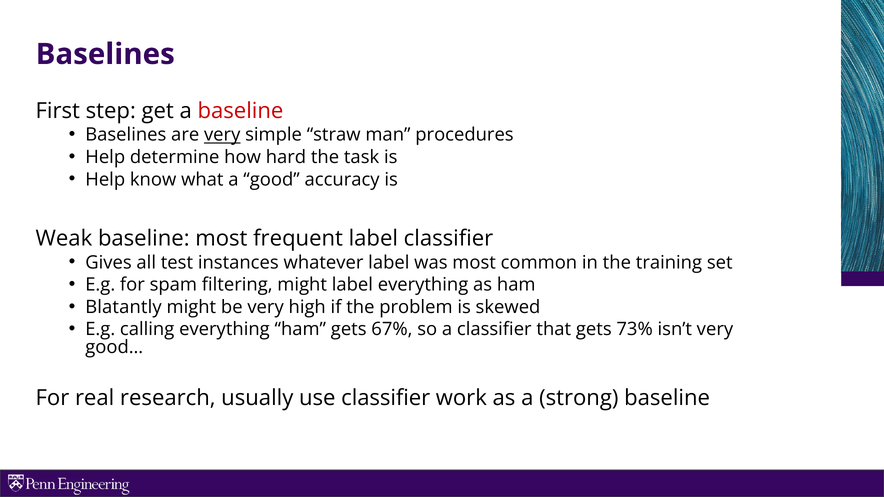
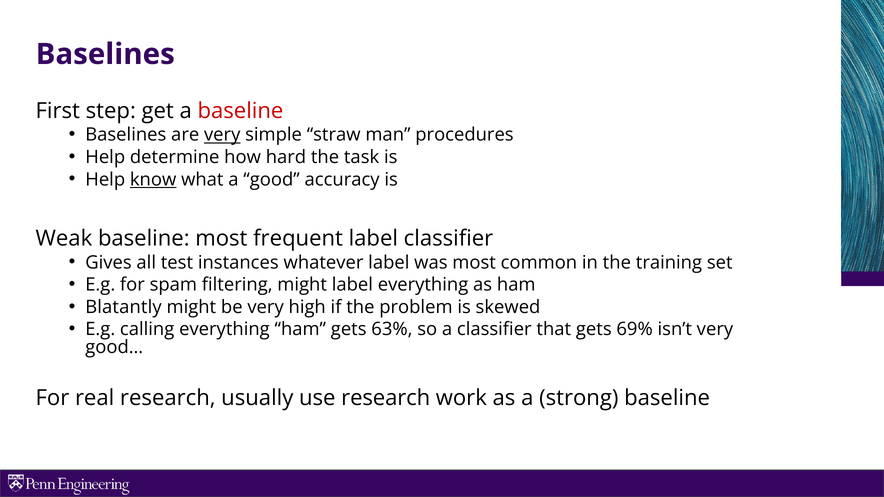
know underline: none -> present
67%: 67% -> 63%
73%: 73% -> 69%
use classifier: classifier -> research
